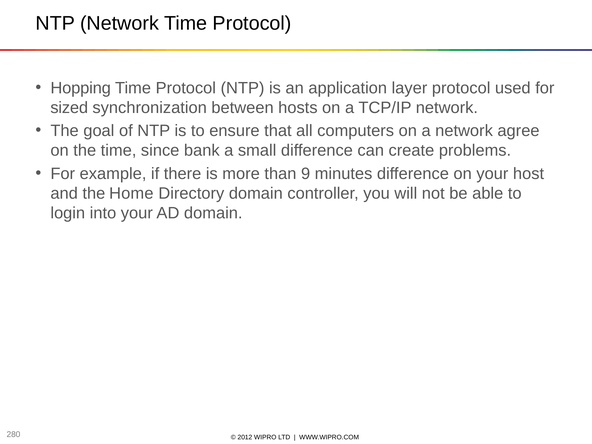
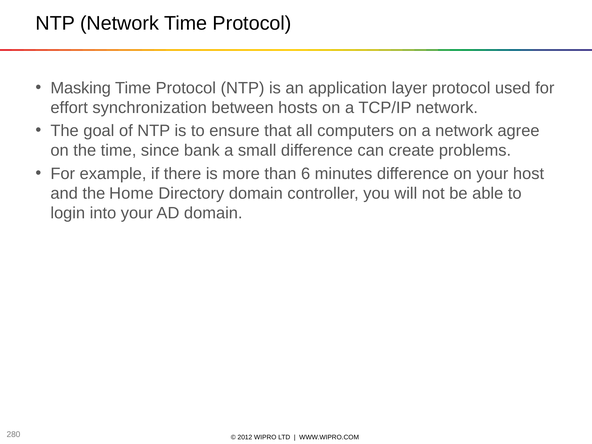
Hopping: Hopping -> Masking
sized: sized -> effort
9: 9 -> 6
